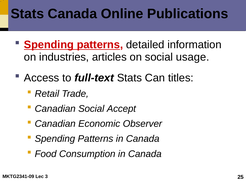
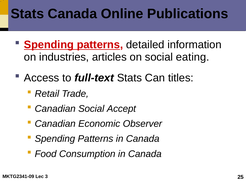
usage: usage -> eating
